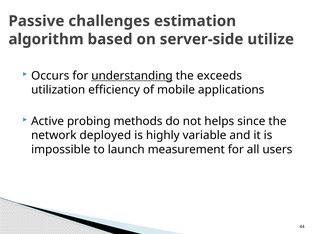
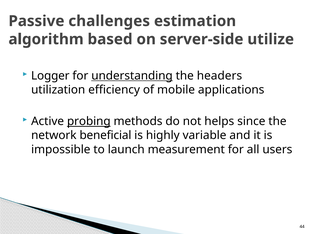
Occurs: Occurs -> Logger
exceeds: exceeds -> headers
probing underline: none -> present
deployed: deployed -> beneficial
